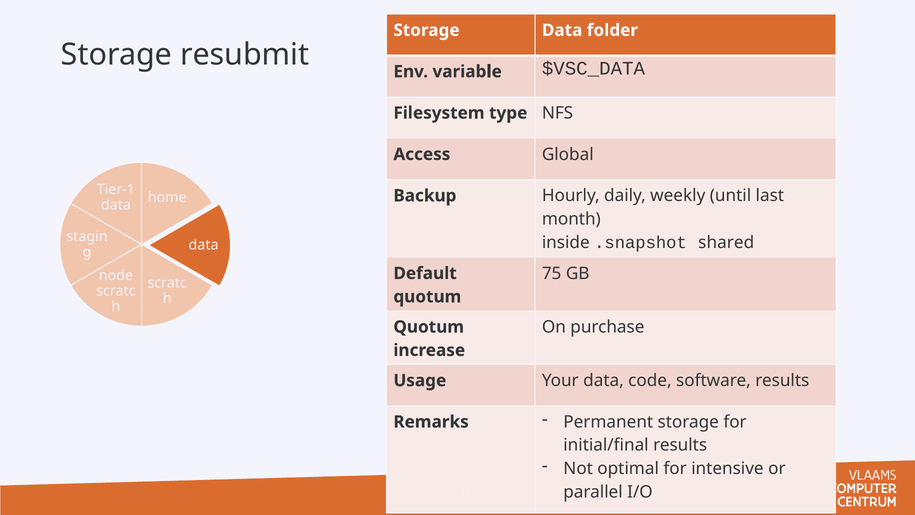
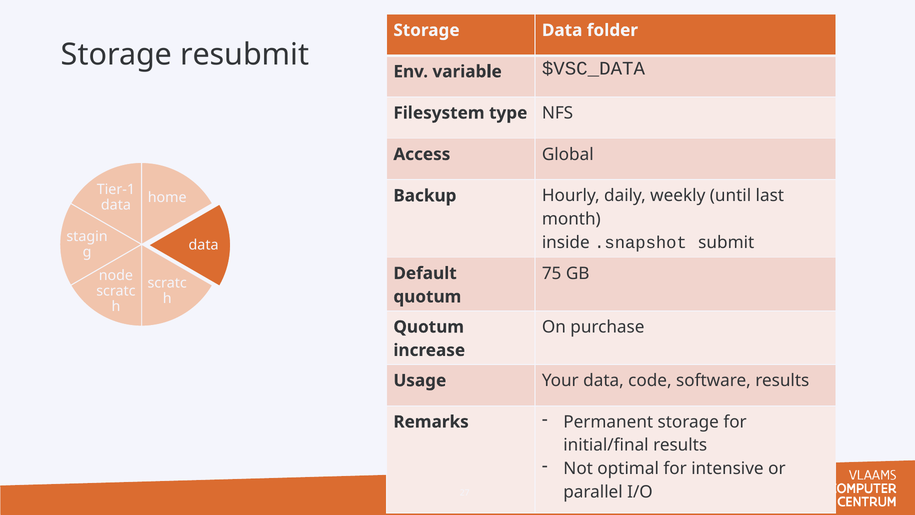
shared: shared -> submit
